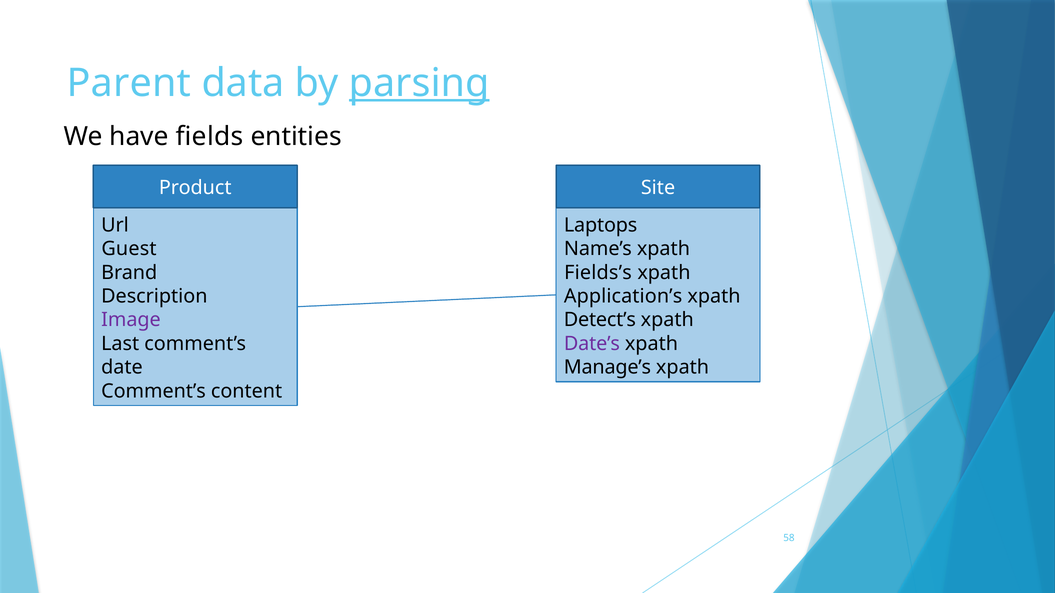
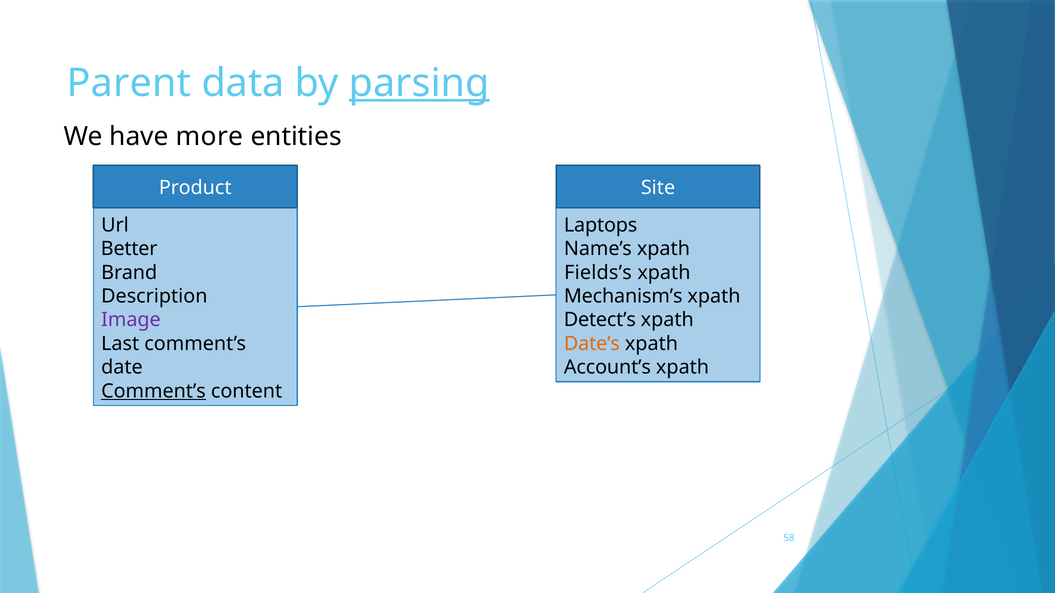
fields: fields -> more
Guest: Guest -> Better
Application’s: Application’s -> Mechanism’s
Date’s colour: purple -> orange
Manage’s: Manage’s -> Account’s
Comment’s at (154, 391) underline: none -> present
